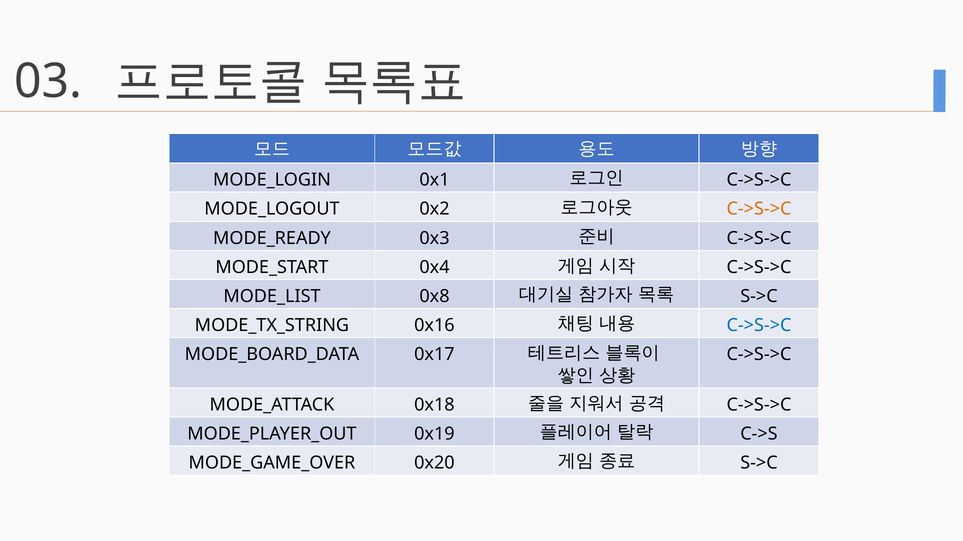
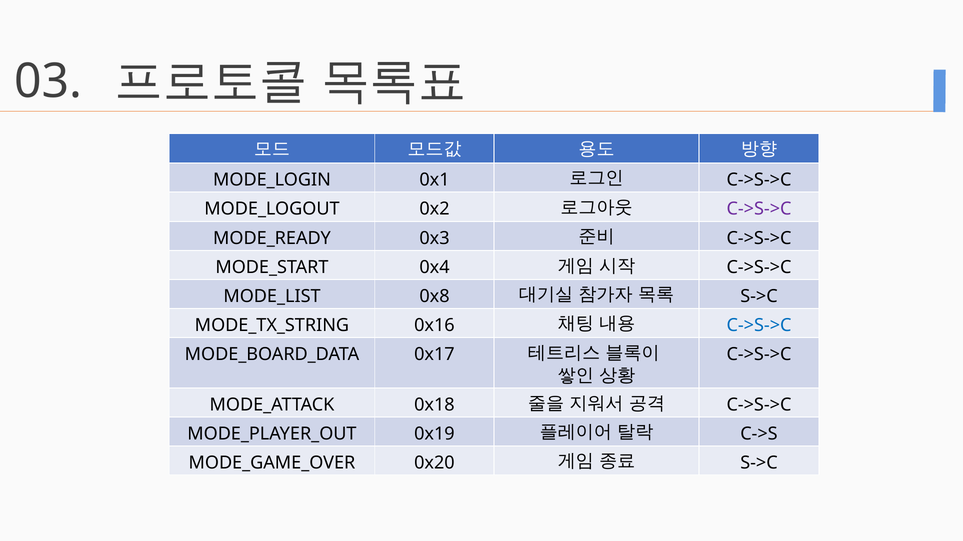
C->S->C at (759, 209) colour: orange -> purple
